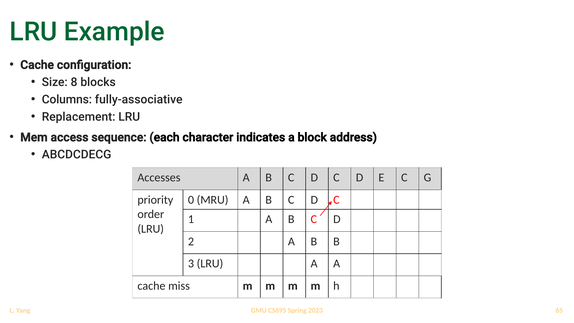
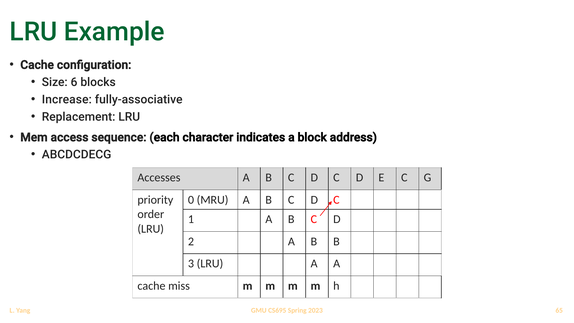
8: 8 -> 6
Columns: Columns -> Increase
